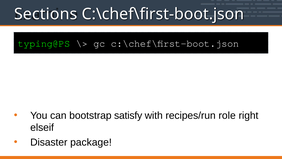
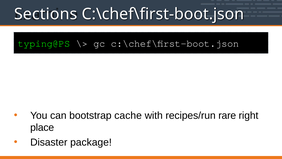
satisfy: satisfy -> cache
role: role -> rare
elseif: elseif -> place
